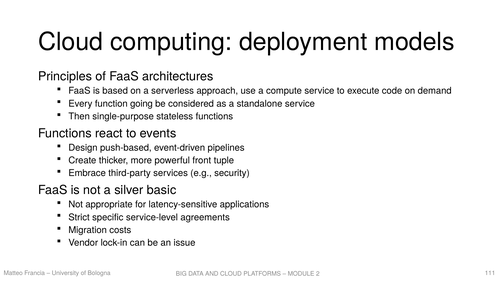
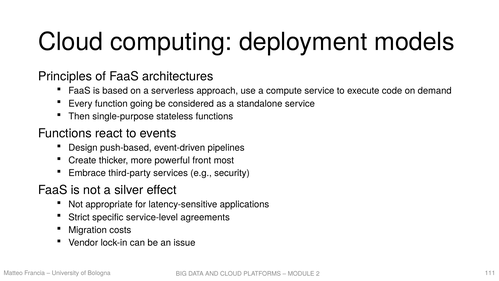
tuple: tuple -> most
basic: basic -> effect
